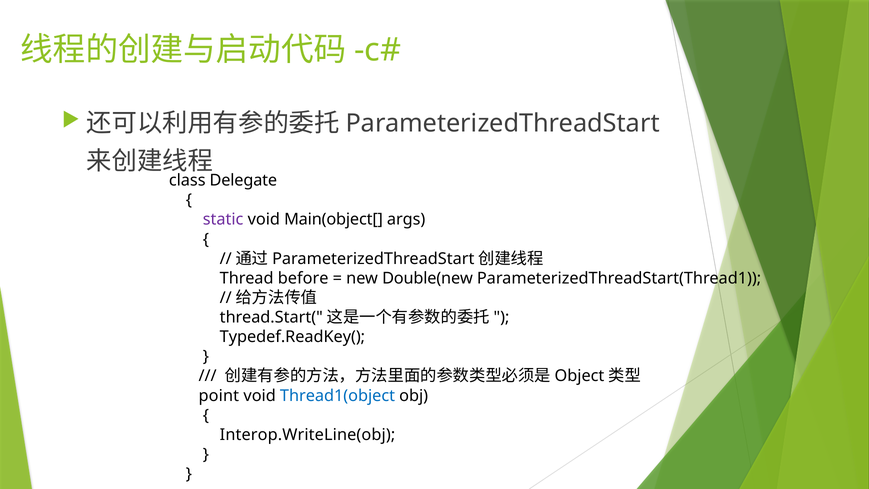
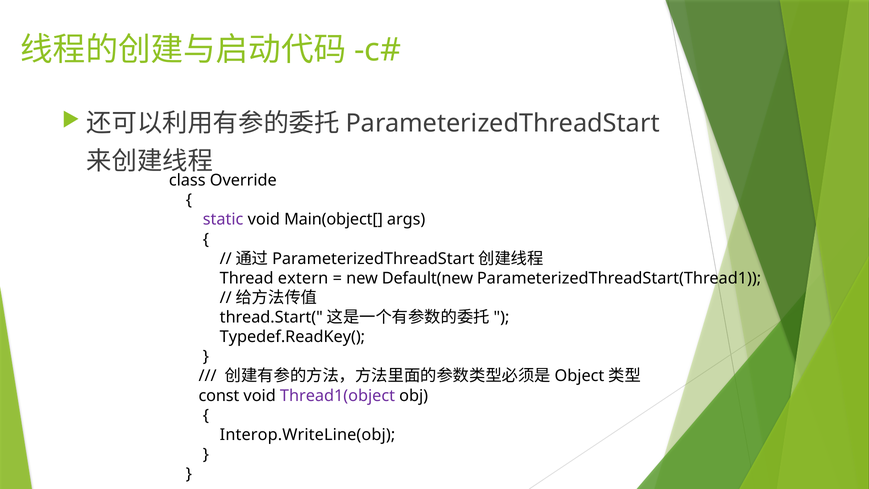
Delegate: Delegate -> Override
before: before -> extern
Double(new: Double(new -> Default(new
point: point -> const
Thread1(object colour: blue -> purple
